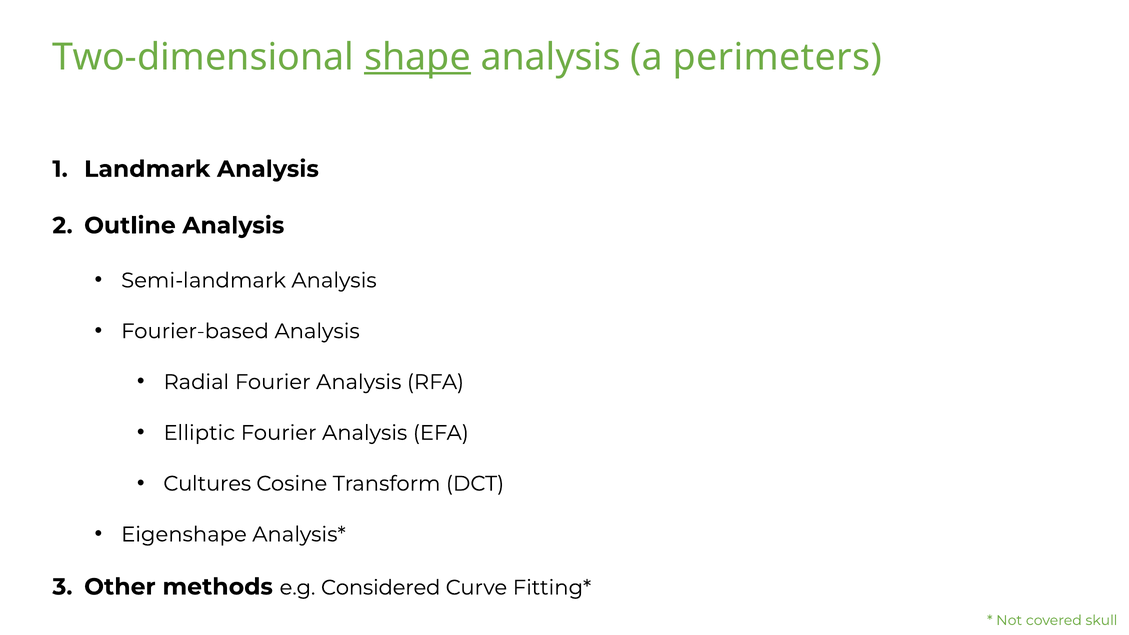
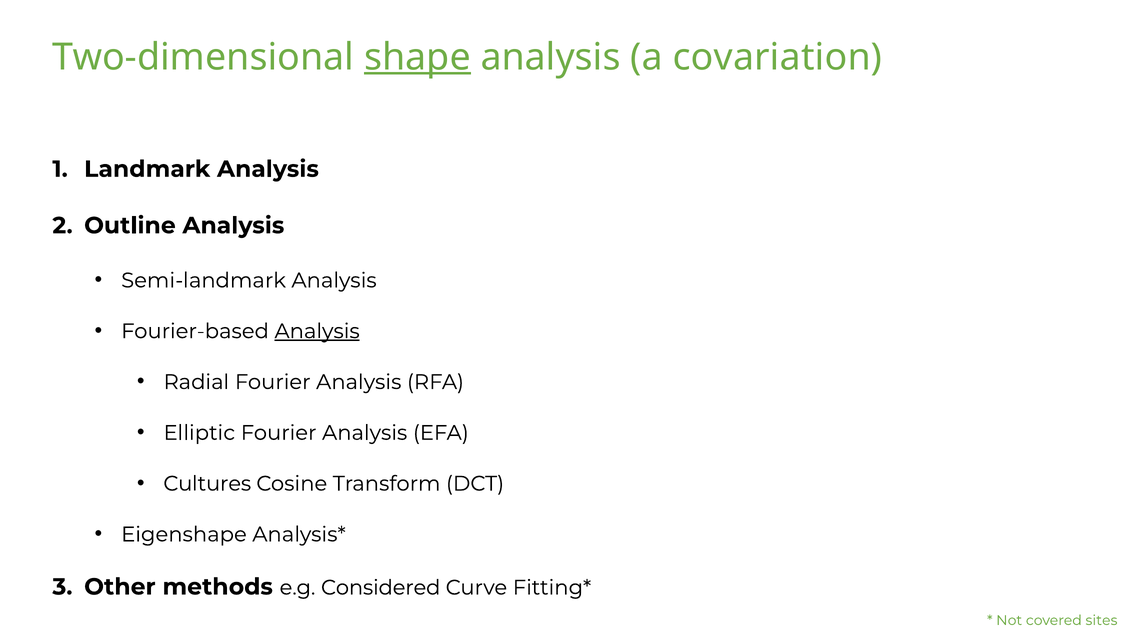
perimeters: perimeters -> covariation
Analysis at (317, 331) underline: none -> present
skull: skull -> sites
